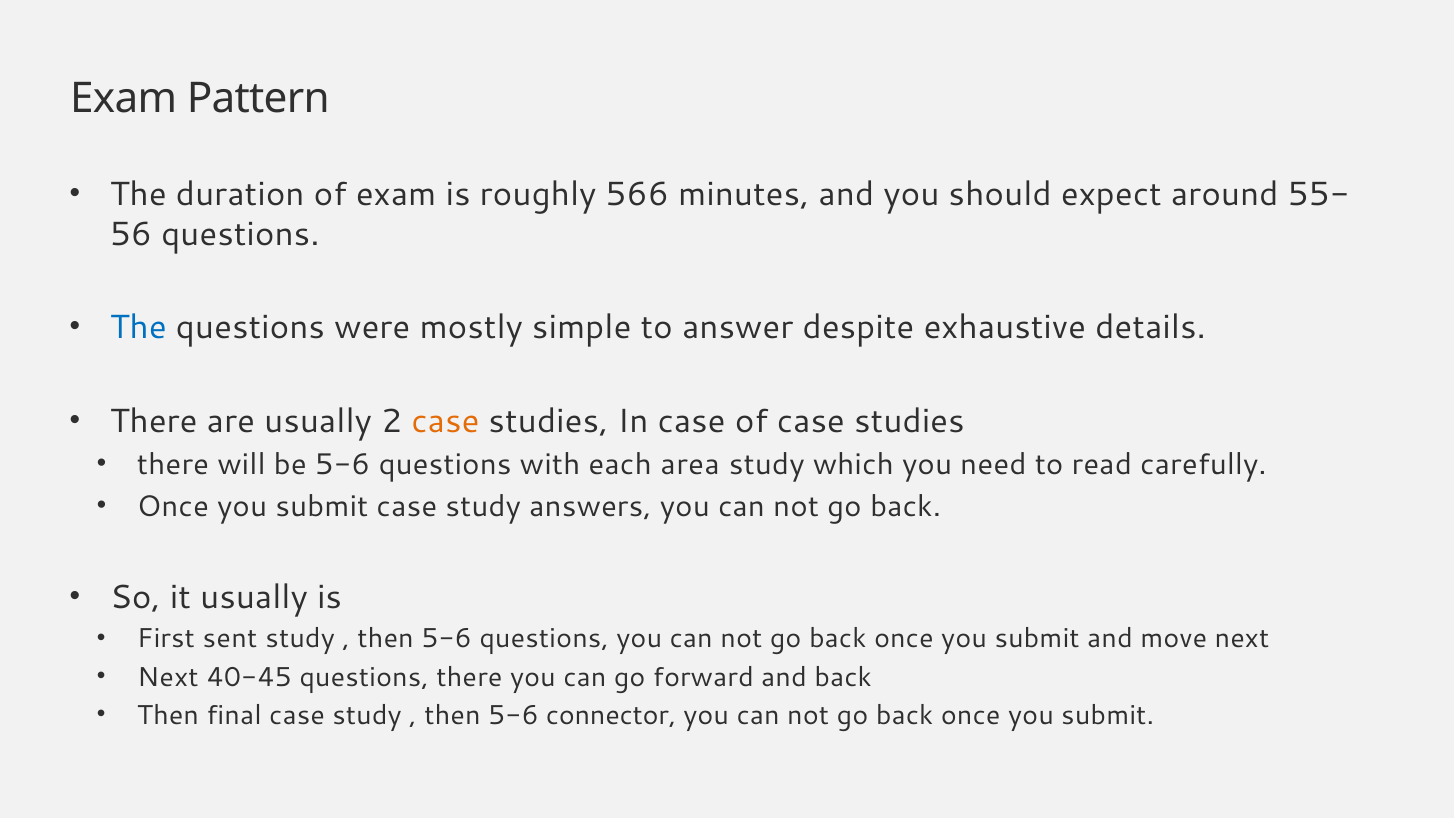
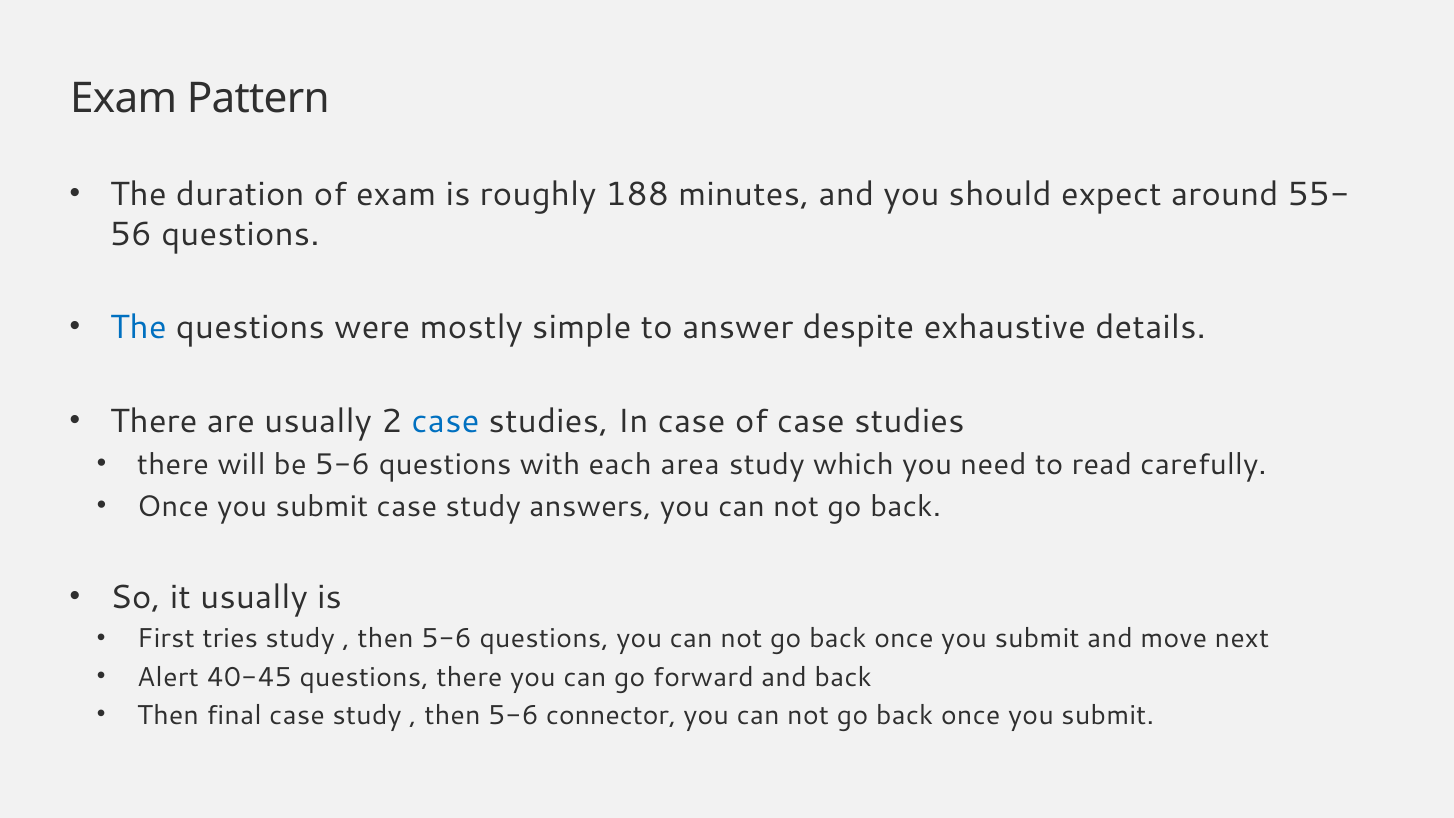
566: 566 -> 188
case at (445, 421) colour: orange -> blue
sent: sent -> tries
Next at (168, 677): Next -> Alert
